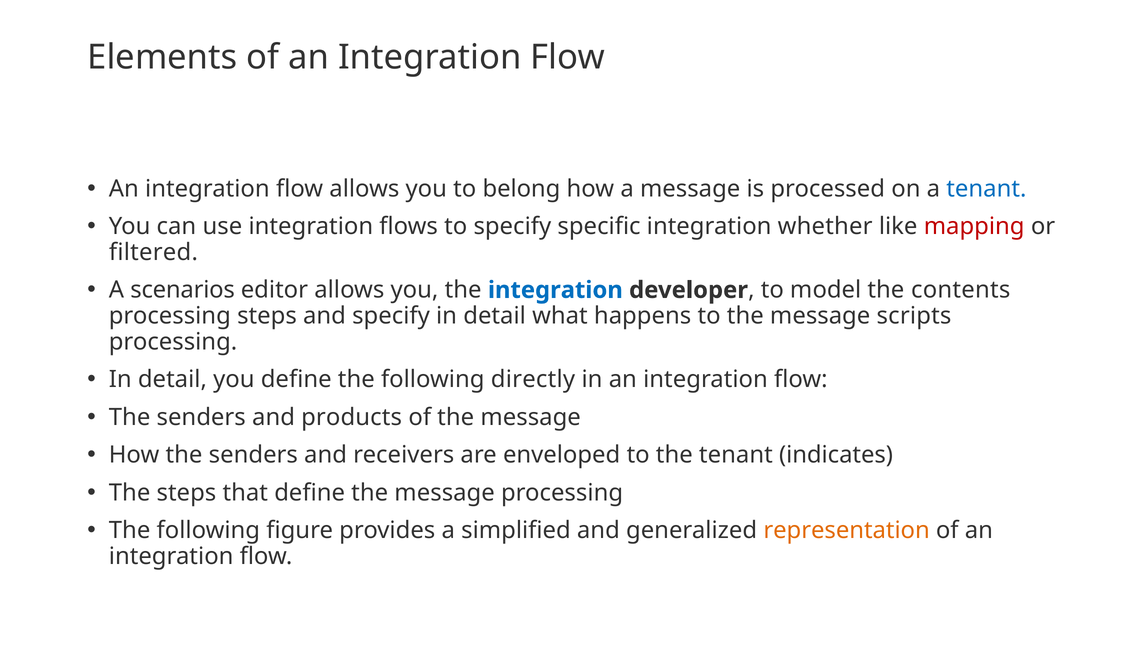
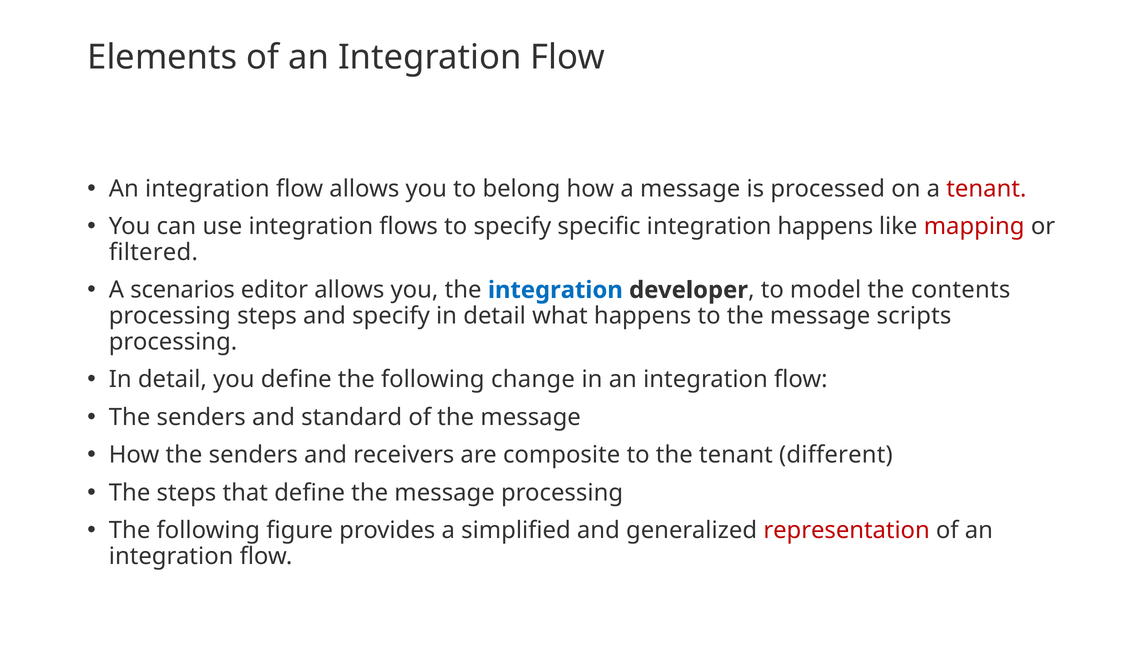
tenant at (986, 189) colour: blue -> red
integration whether: whether -> happens
directly: directly -> change
products: products -> standard
enveloped: enveloped -> composite
indicates: indicates -> different
representation colour: orange -> red
